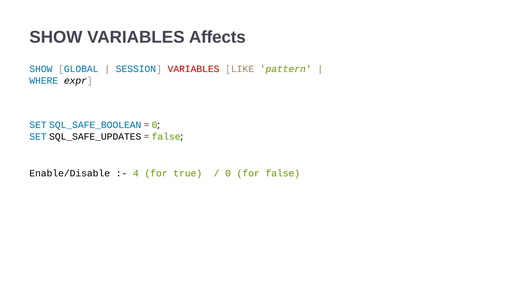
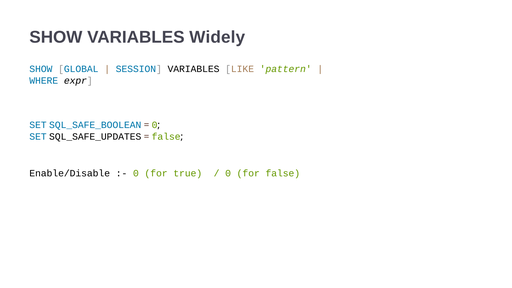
Affects: Affects -> Widely
VARIABLES at (194, 69) colour: red -> black
4 at (136, 173): 4 -> 0
